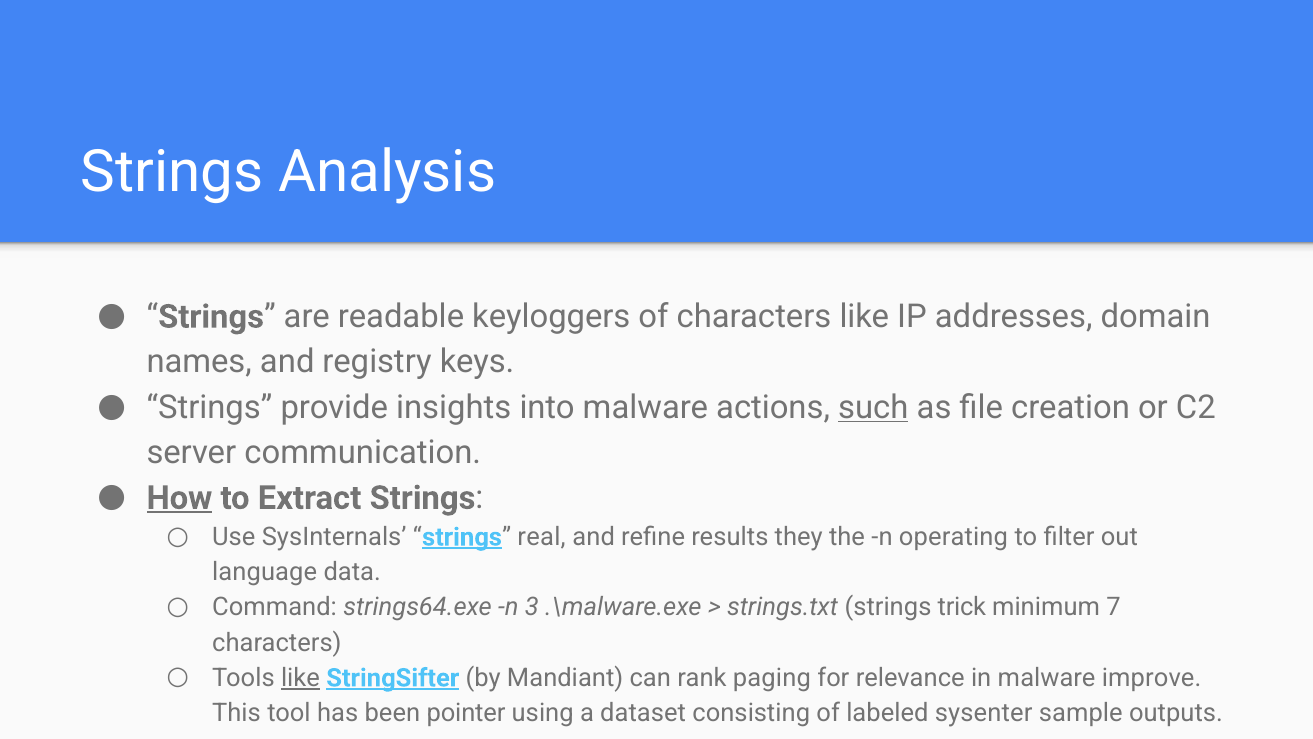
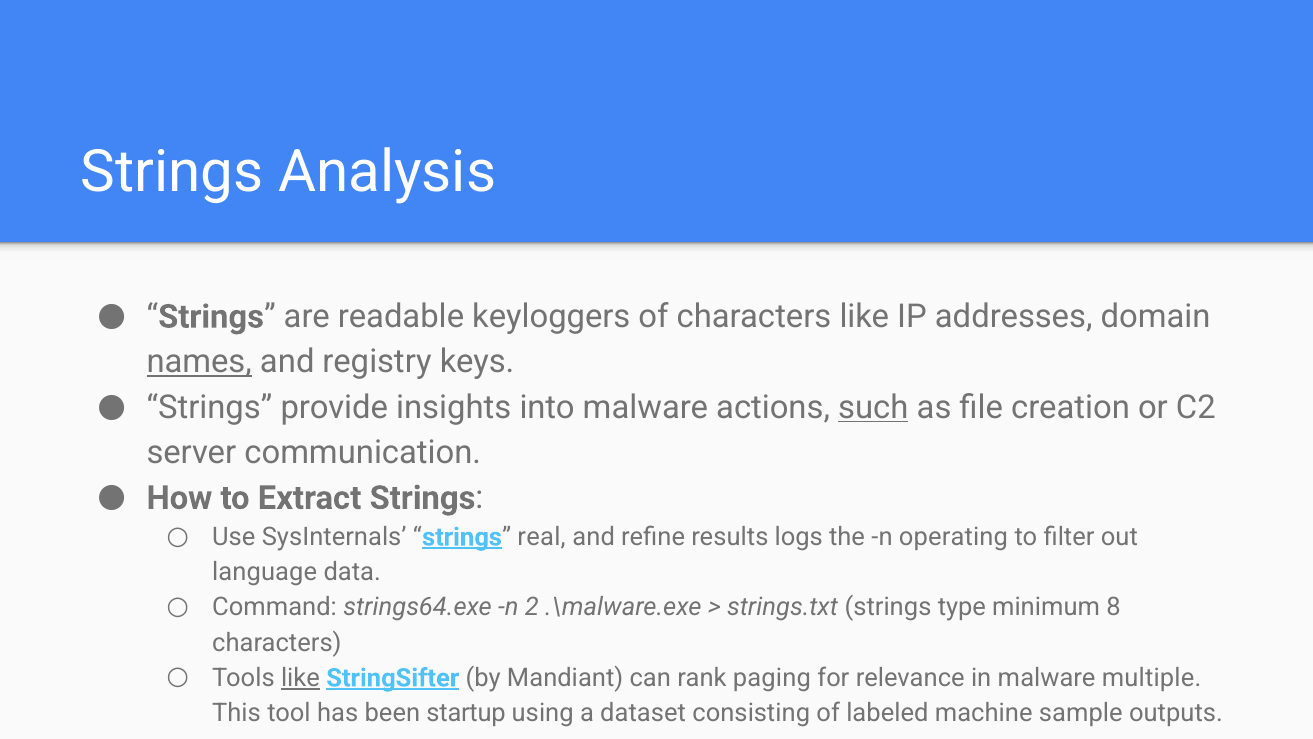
names underline: none -> present
How underline: present -> none
they: they -> logs
3: 3 -> 2
trick: trick -> type
7: 7 -> 8
improve: improve -> multiple
pointer: pointer -> startup
sysenter: sysenter -> machine
